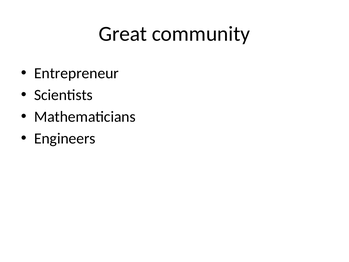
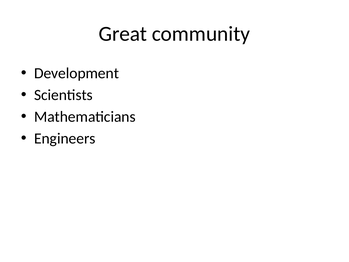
Entrepreneur: Entrepreneur -> Development
